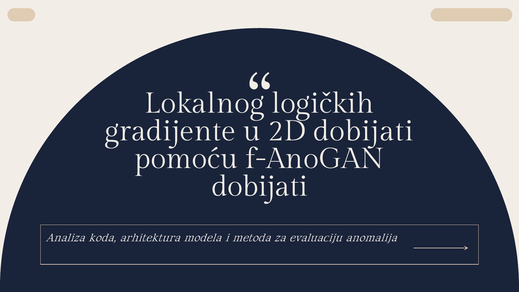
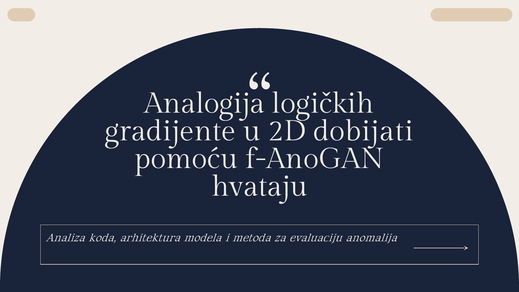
Lokalnog: Lokalnog -> Analogija
dobijati at (260, 186): dobijati -> hvataju
